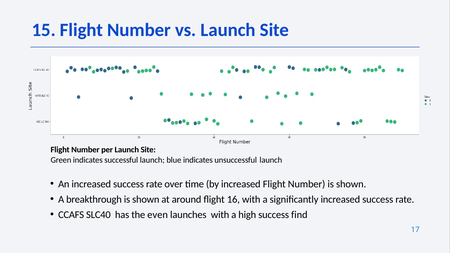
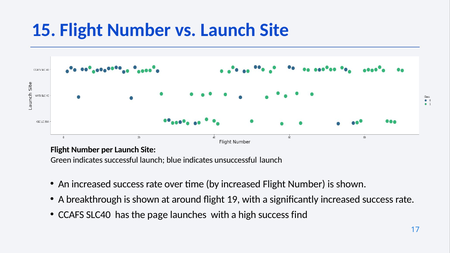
16: 16 -> 19
even: even -> page
